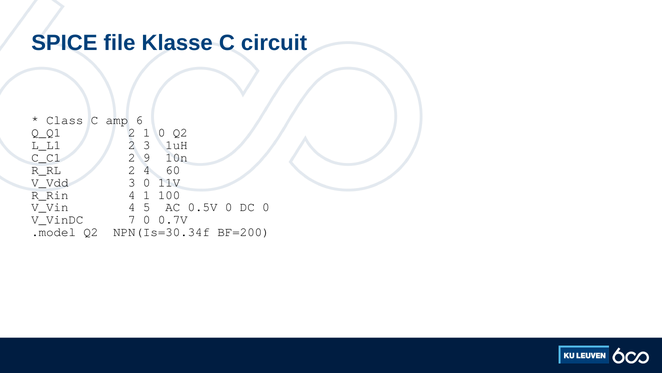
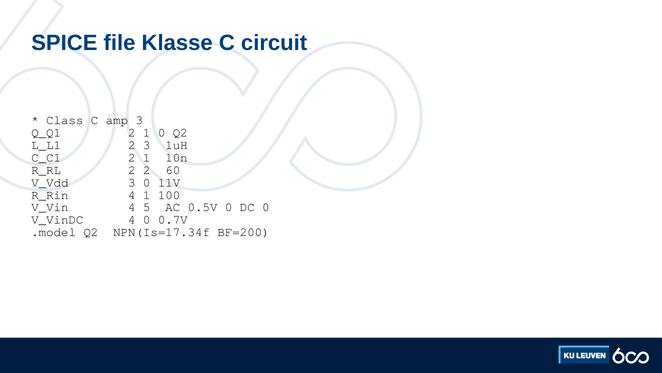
amp 6: 6 -> 3
C_C1 2 9: 9 -> 1
2 4: 4 -> 2
V_VinDC 7: 7 -> 4
NPN(Is=30.34f: NPN(Is=30.34f -> NPN(Is=17.34f
